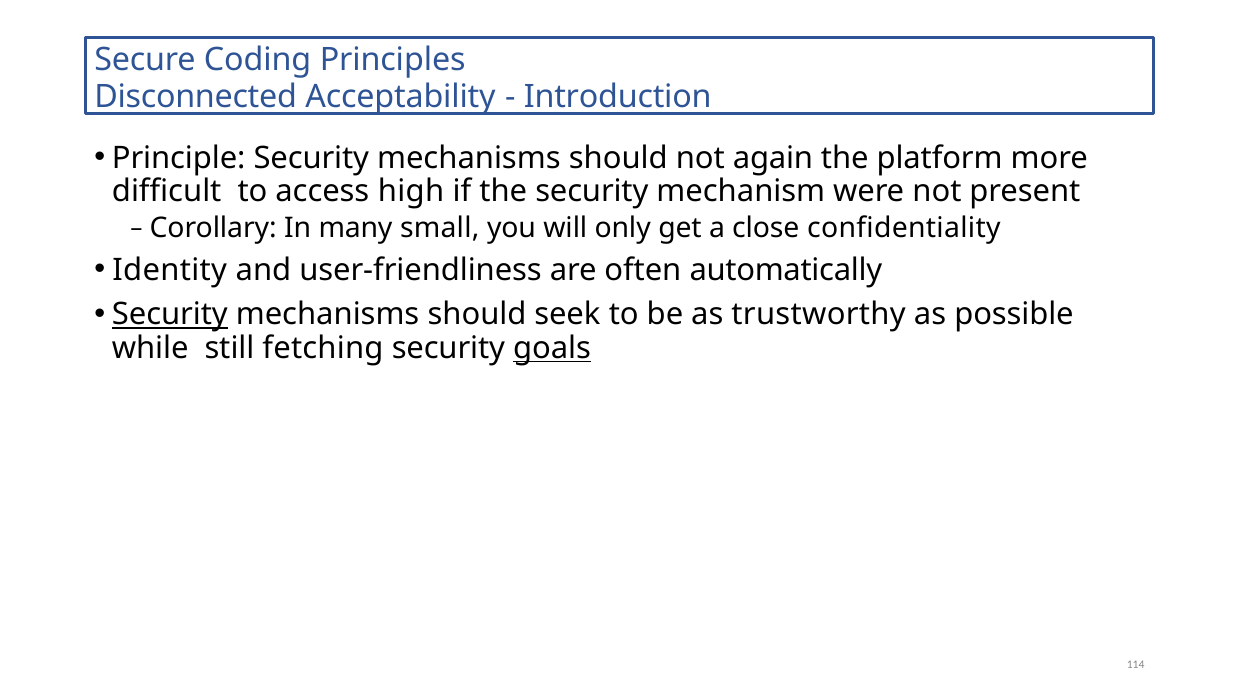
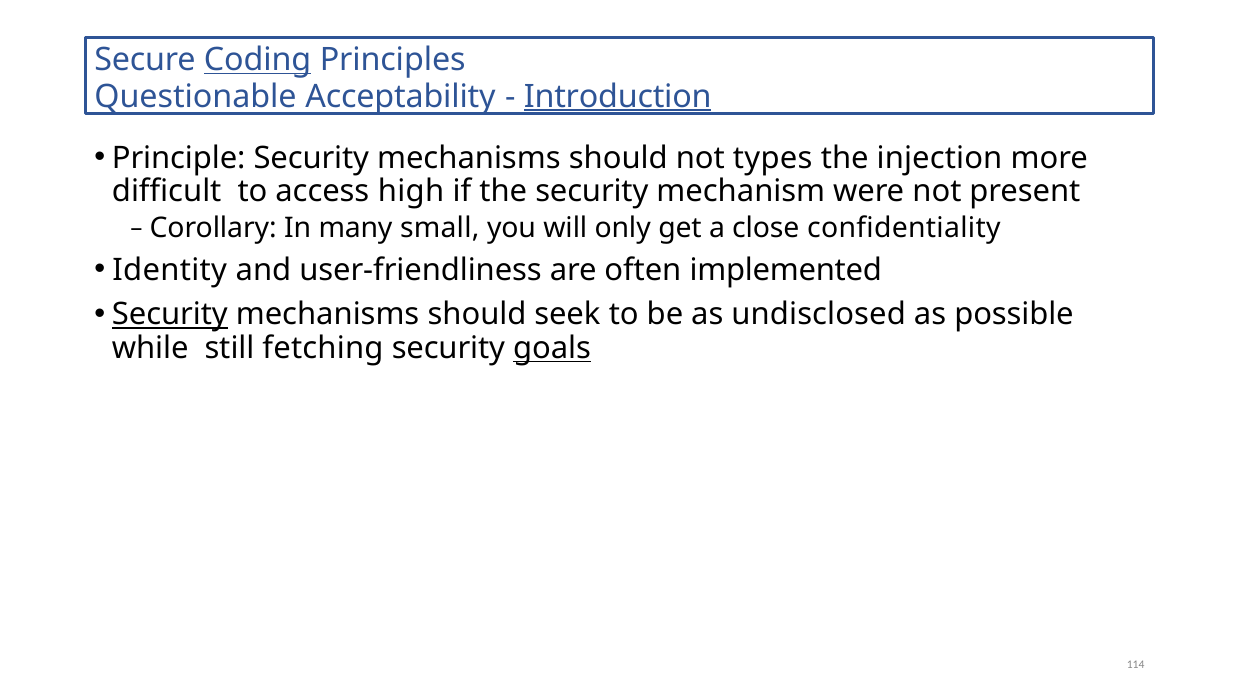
Coding underline: none -> present
Disconnected: Disconnected -> Questionable
Introduction underline: none -> present
again: again -> types
platform: platform -> injection
automatically: automatically -> implemented
trustworthy: trustworthy -> undisclosed
